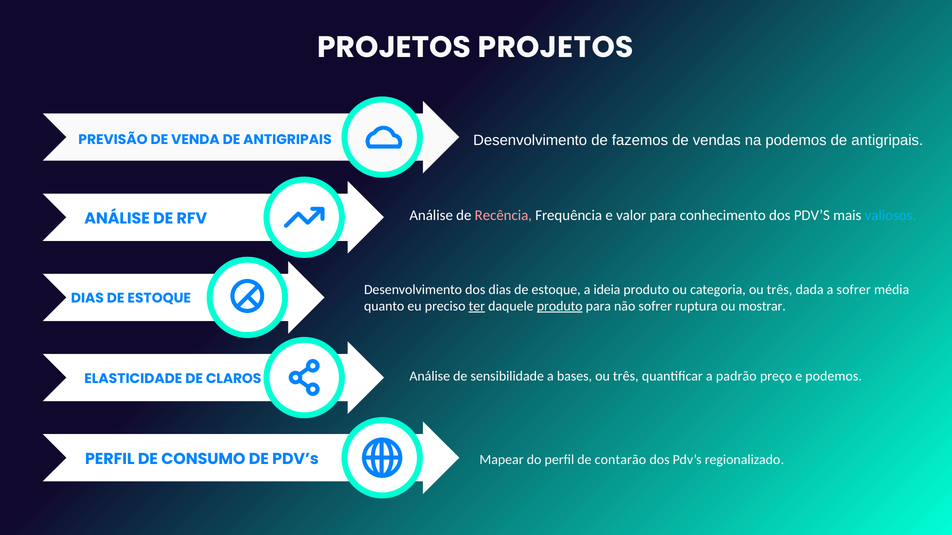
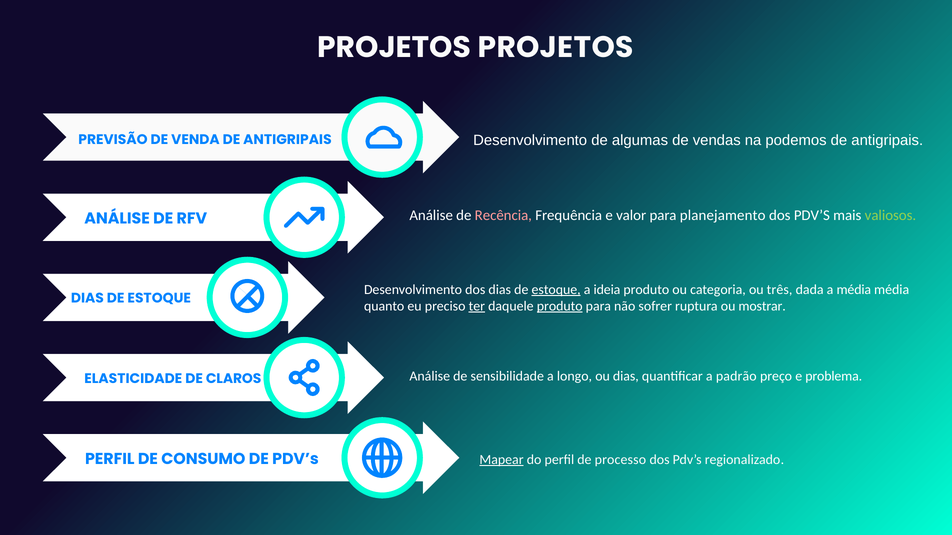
fazemos: fazemos -> algumas
conhecimento: conhecimento -> planejamento
valiosos colour: light blue -> light green
estoque at (556, 290) underline: none -> present
a sofrer: sofrer -> média
bases: bases -> longo
três at (626, 377): três -> dias
e podemos: podemos -> problema
Mapear underline: none -> present
contarão: contarão -> processo
